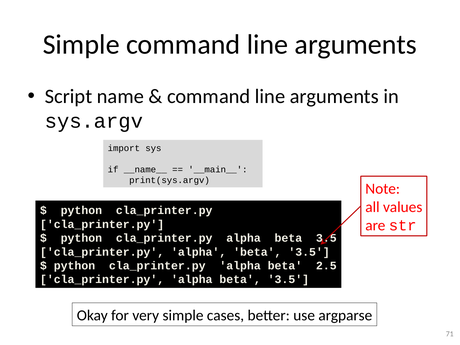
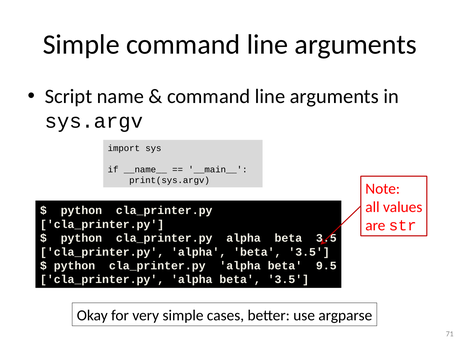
2.5: 2.5 -> 9.5
